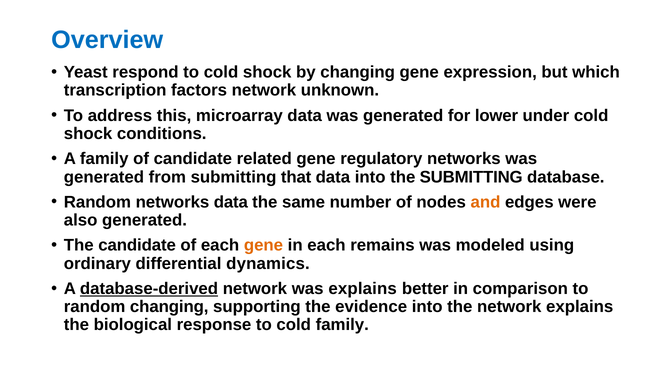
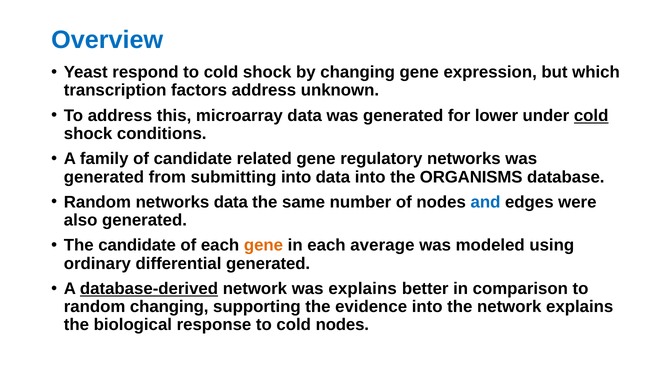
factors network: network -> address
cold at (591, 116) underline: none -> present
submitting that: that -> into
the SUBMITTING: SUBMITTING -> ORGANISMS
and colour: orange -> blue
remains: remains -> average
differential dynamics: dynamics -> generated
cold family: family -> nodes
